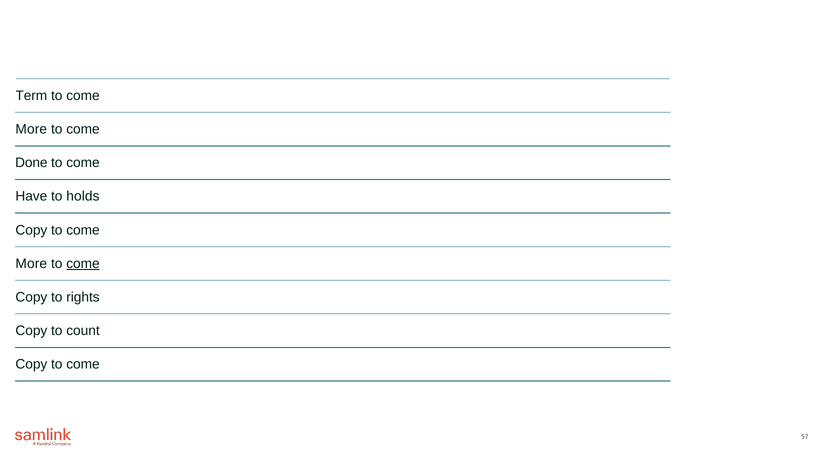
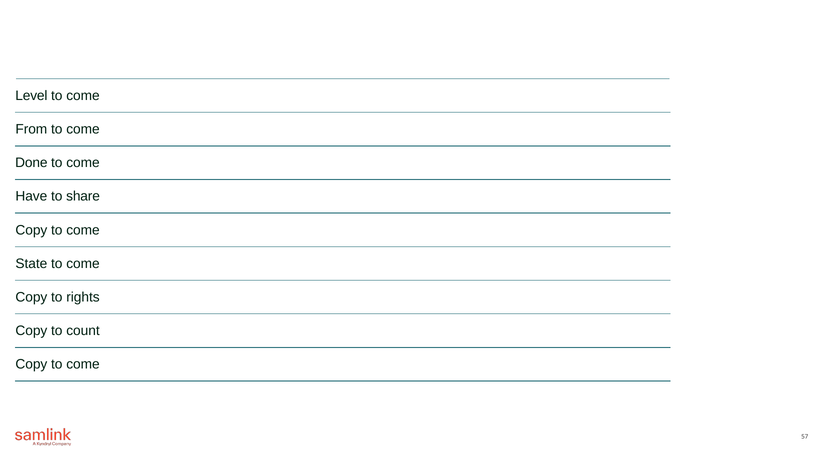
Term: Term -> Level
More at (31, 129): More -> From
holds: holds -> share
More at (31, 264): More -> State
come at (83, 264) underline: present -> none
